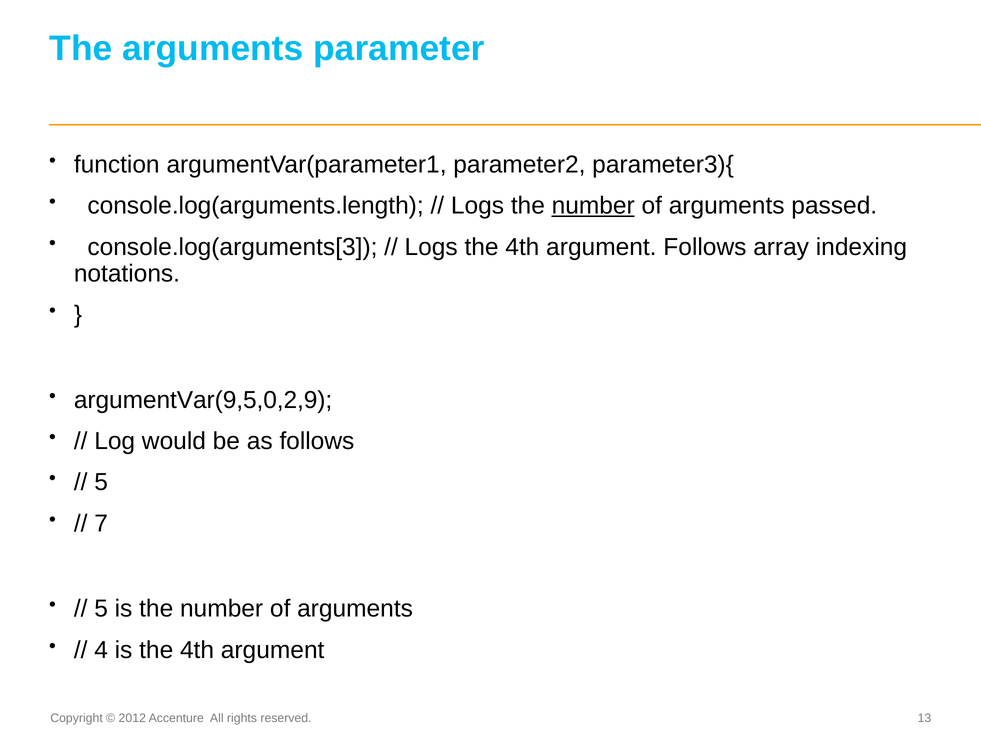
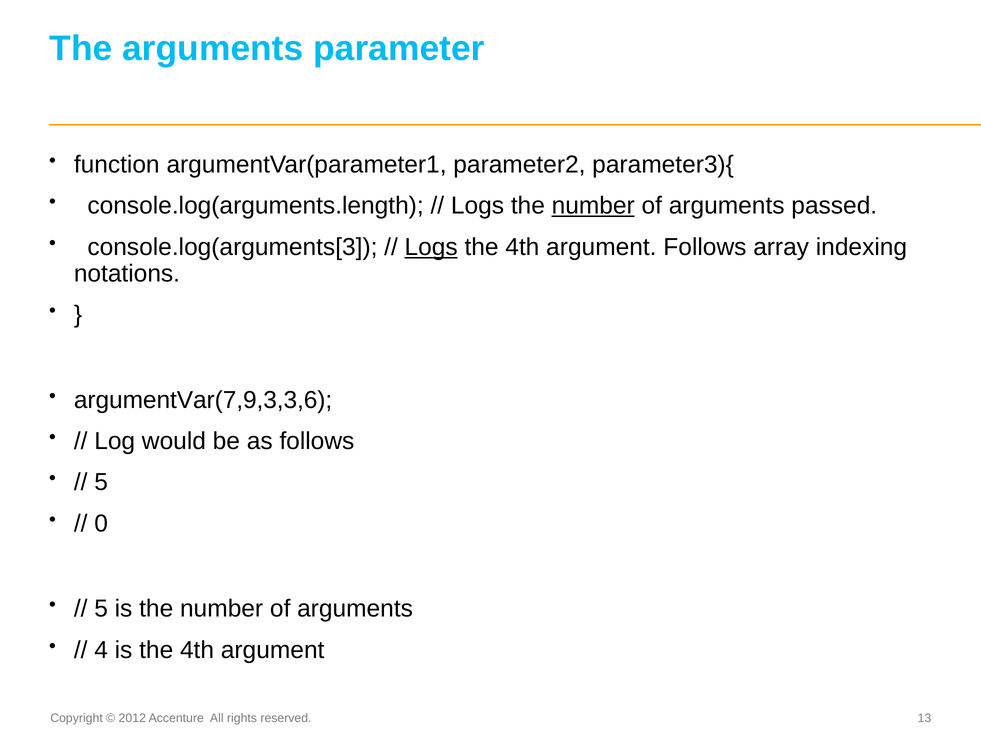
Logs at (431, 247) underline: none -> present
argumentVar(9,5,0,2,9: argumentVar(9,5,0,2,9 -> argumentVar(7,9,3,3,6
7: 7 -> 0
